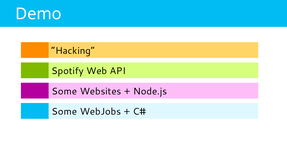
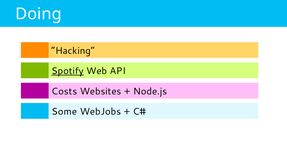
Demo: Demo -> Doing
Spotify underline: none -> present
Some at (64, 92): Some -> Costs
